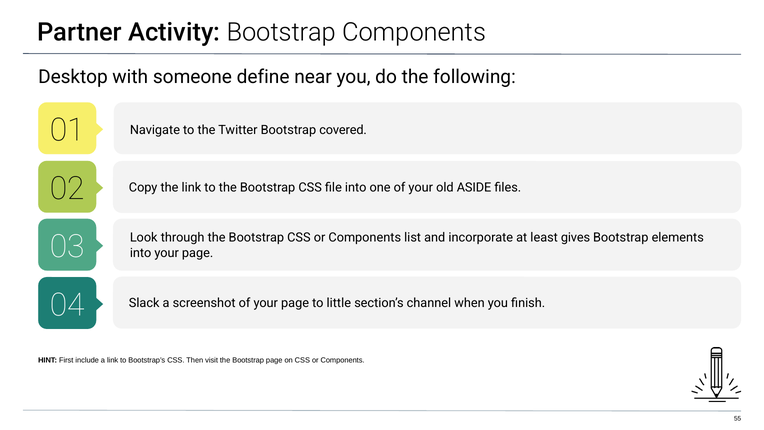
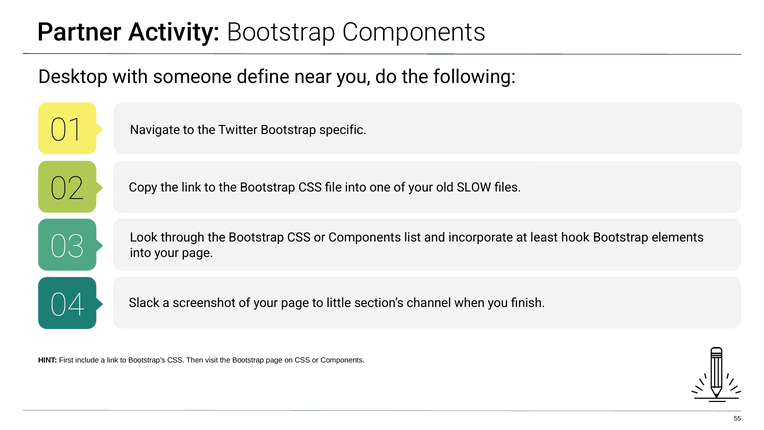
covered: covered -> specific
ASIDE: ASIDE -> SLOW
gives: gives -> hook
